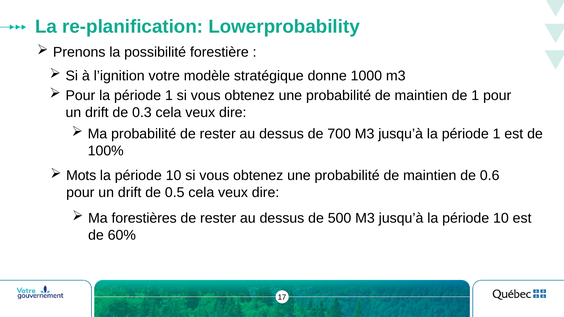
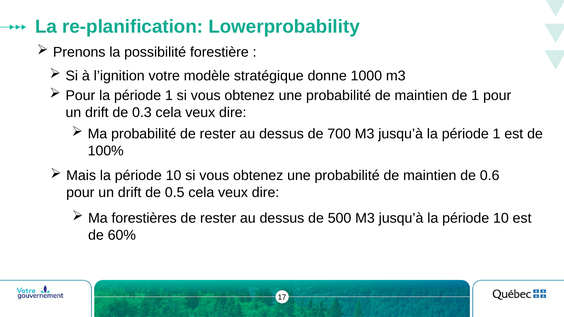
Mots: Mots -> Mais
